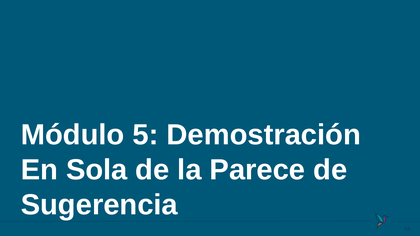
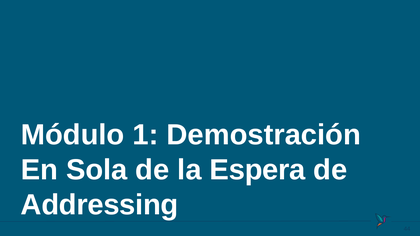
5: 5 -> 1
Parece: Parece -> Espera
Sugerencia: Sugerencia -> Addressing
